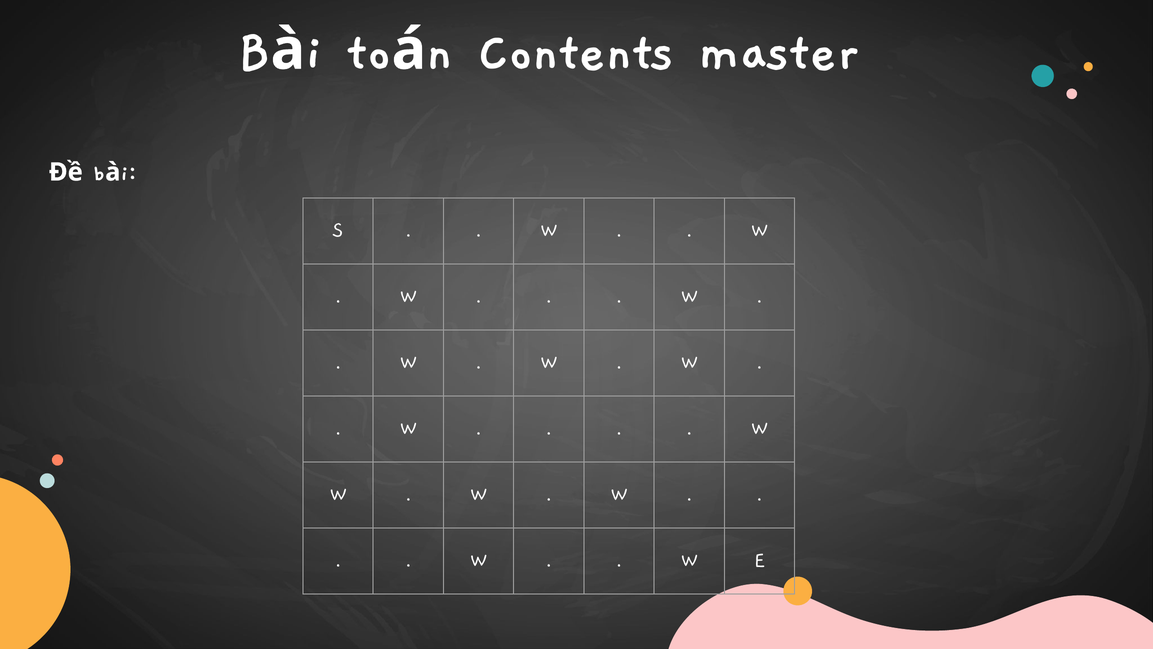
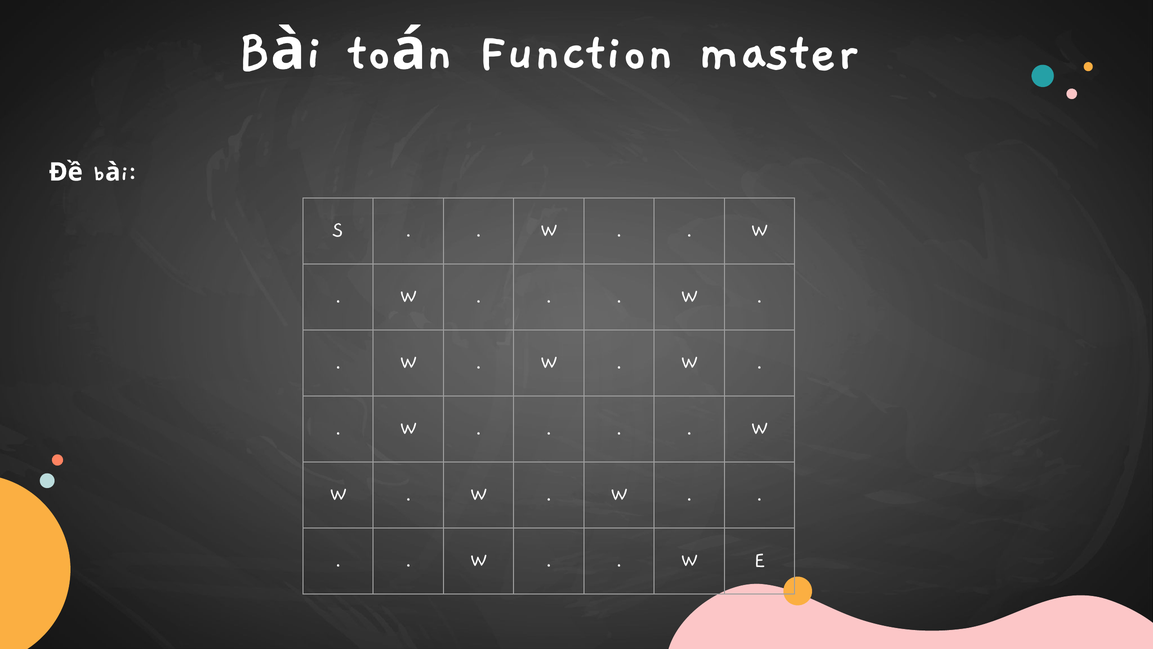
Contents: Contents -> Function
